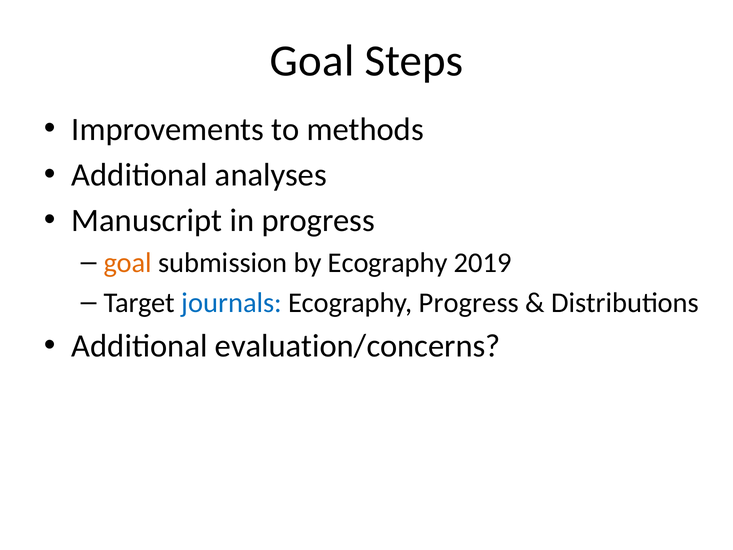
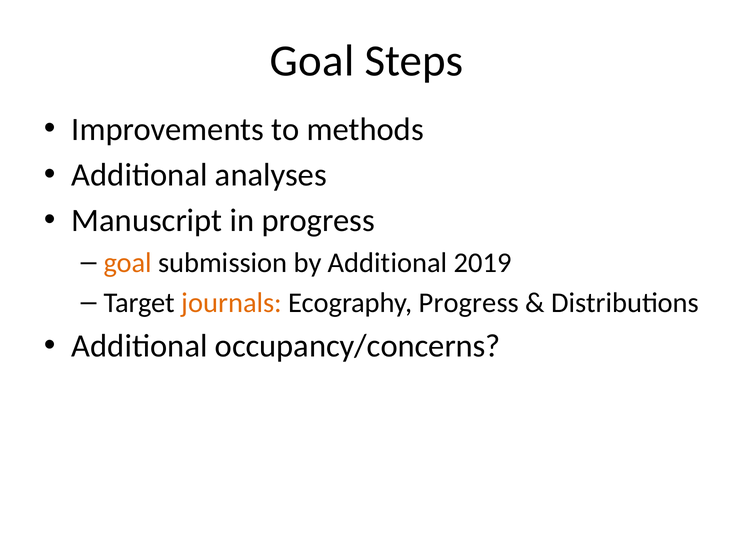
by Ecography: Ecography -> Additional
journals colour: blue -> orange
evaluation/concerns: evaluation/concerns -> occupancy/concerns
